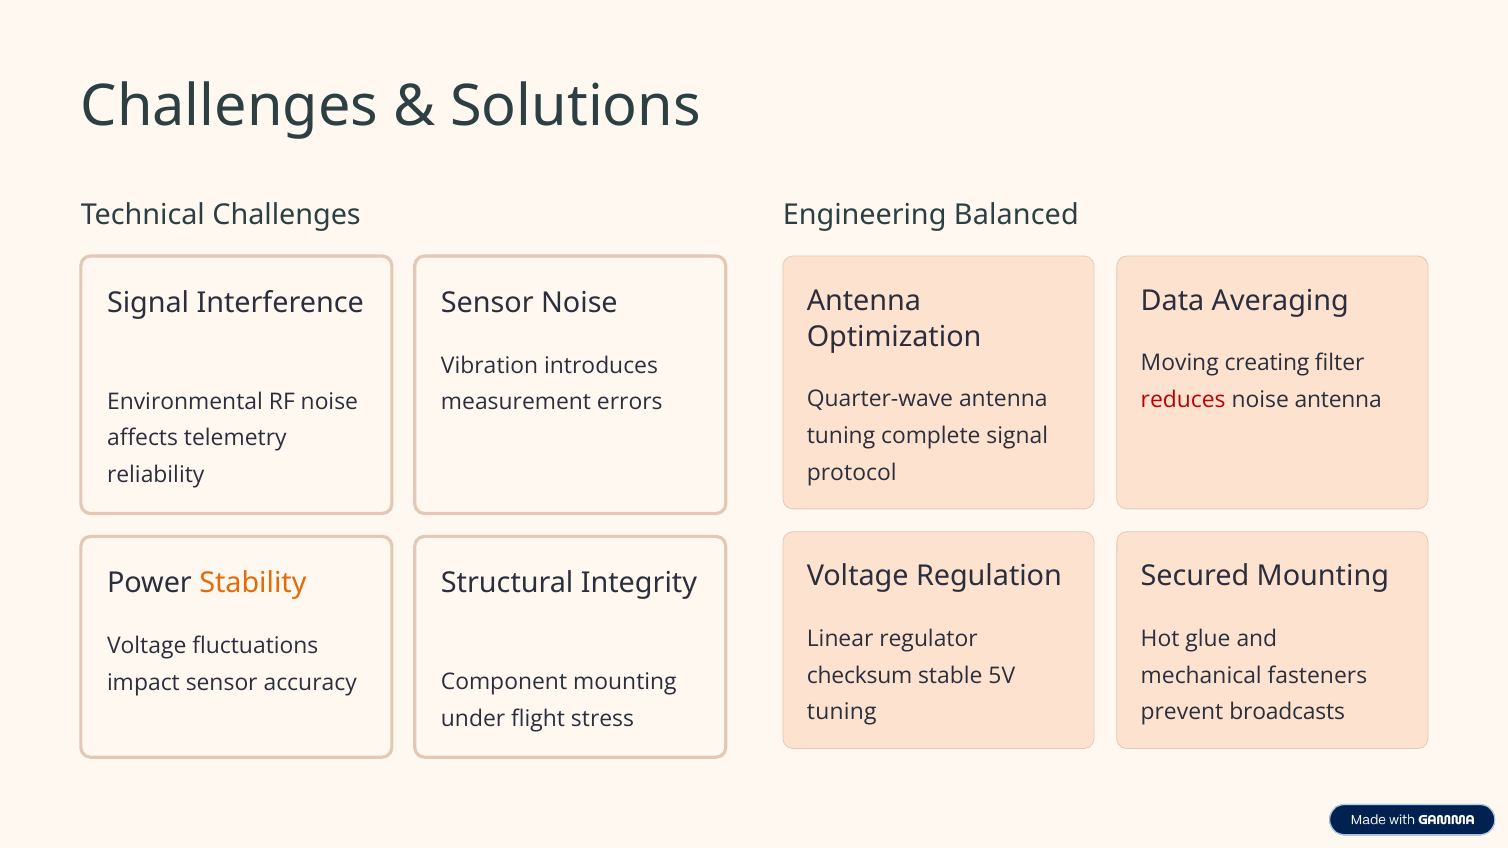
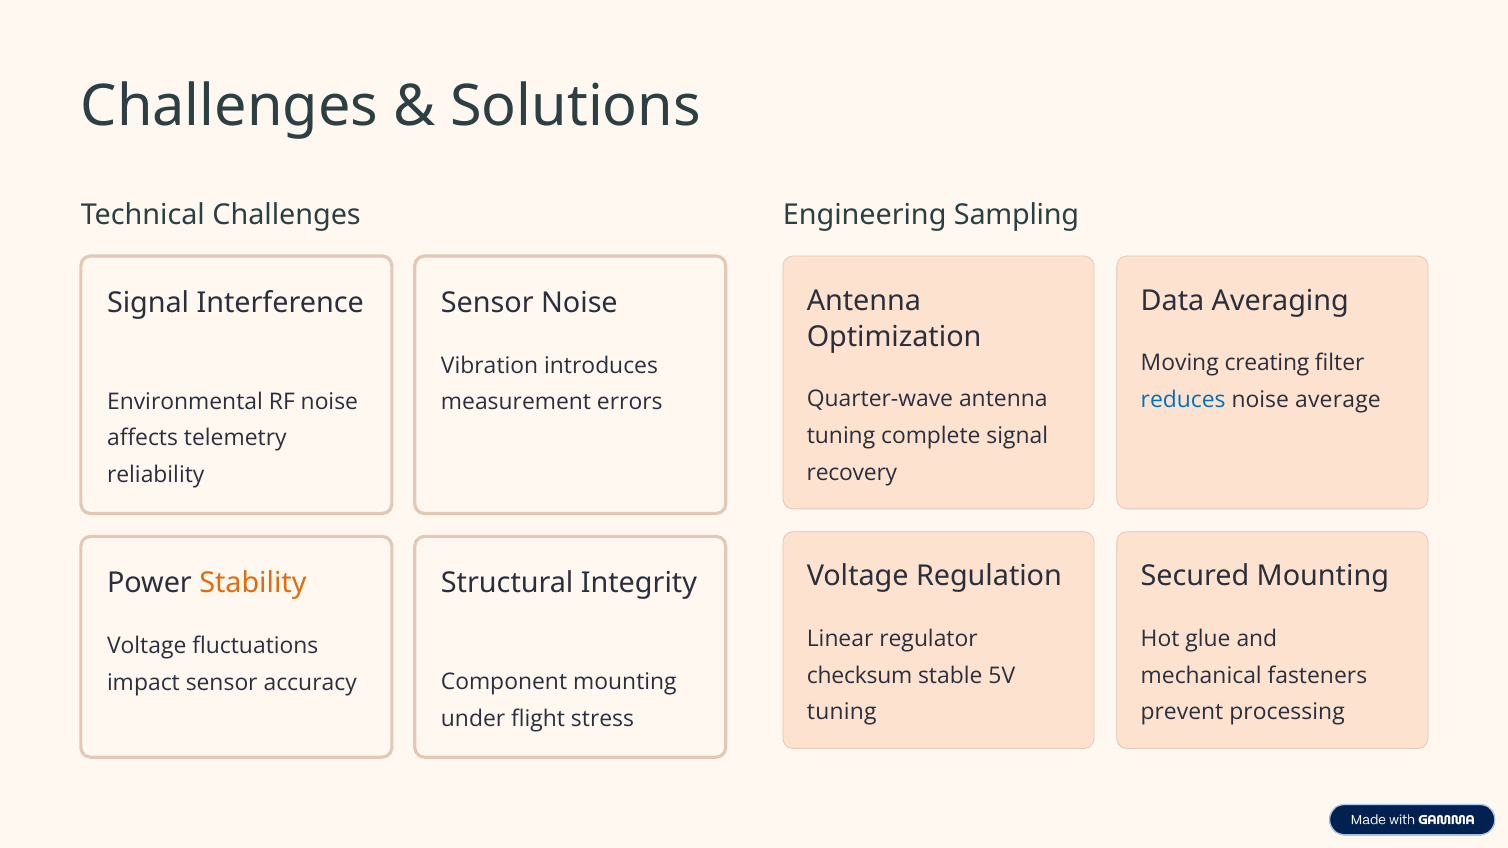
Balanced: Balanced -> Sampling
reduces colour: red -> blue
noise antenna: antenna -> average
protocol: protocol -> recovery
broadcasts: broadcasts -> processing
